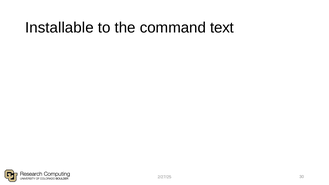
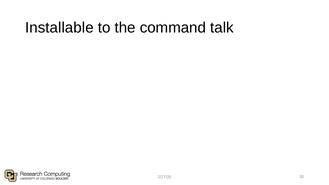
text: text -> talk
